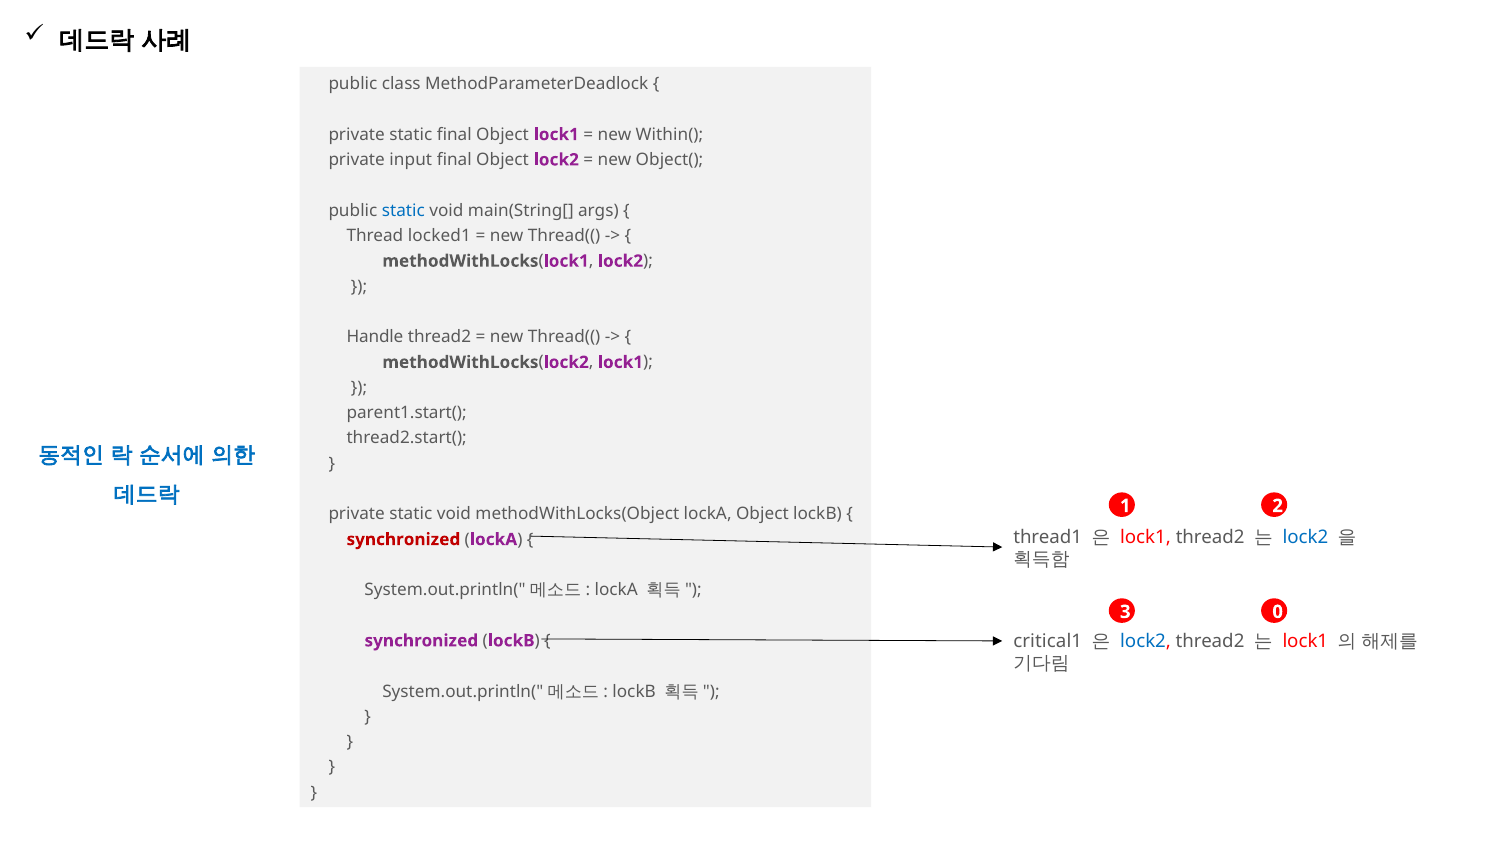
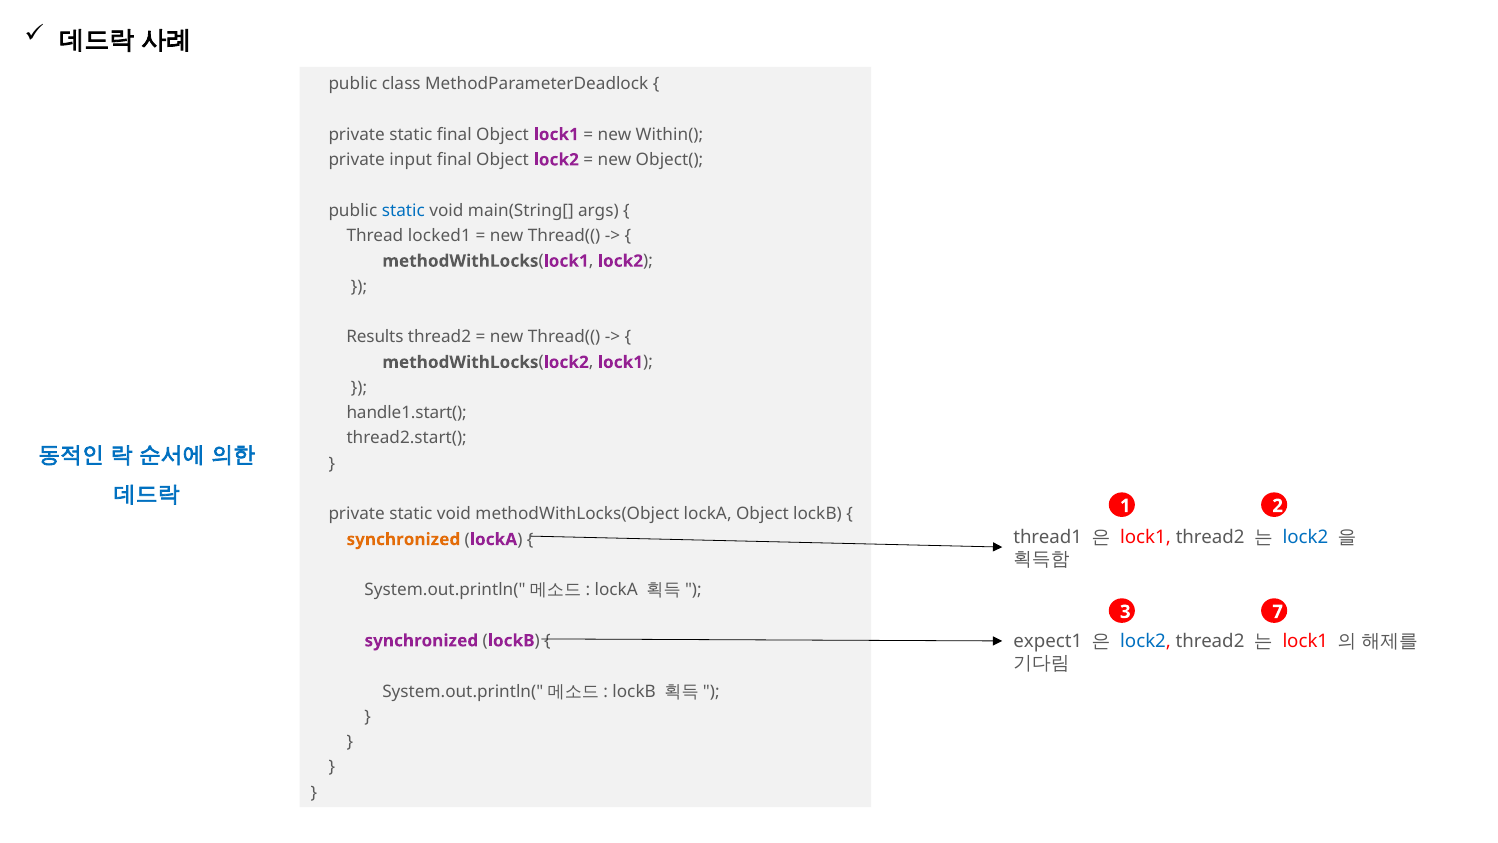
Handle: Handle -> Results
parent1.start(: parent1.start( -> handle1.start(
synchronized at (403, 539) colour: red -> orange
0: 0 -> 7
critical1: critical1 -> expect1
